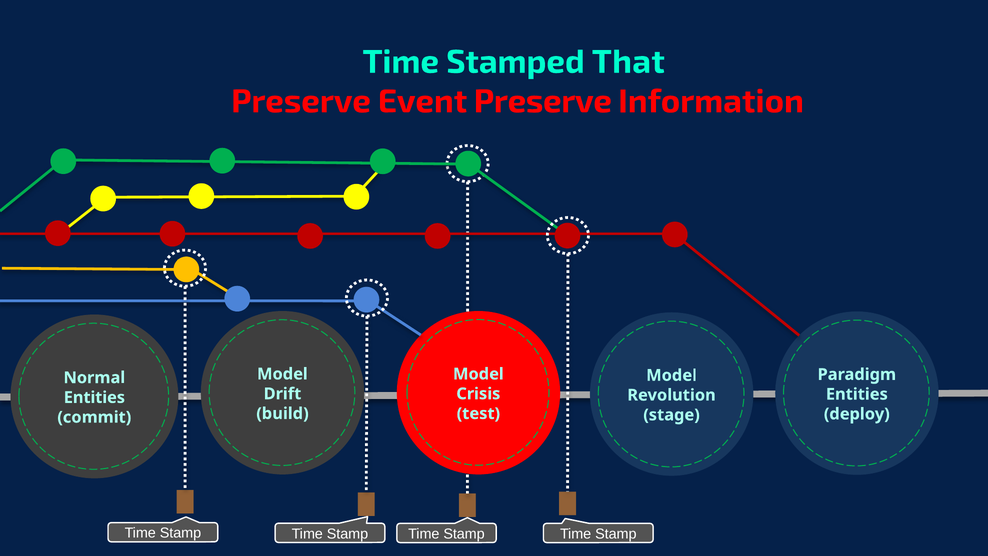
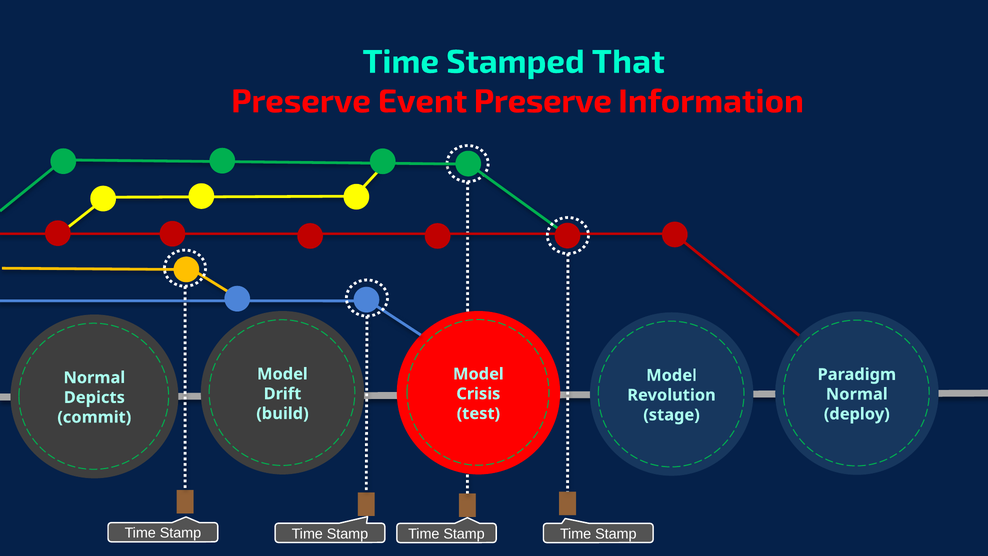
Entities at (857, 394): Entities -> Normal
Entities at (94, 397): Entities -> Depicts
